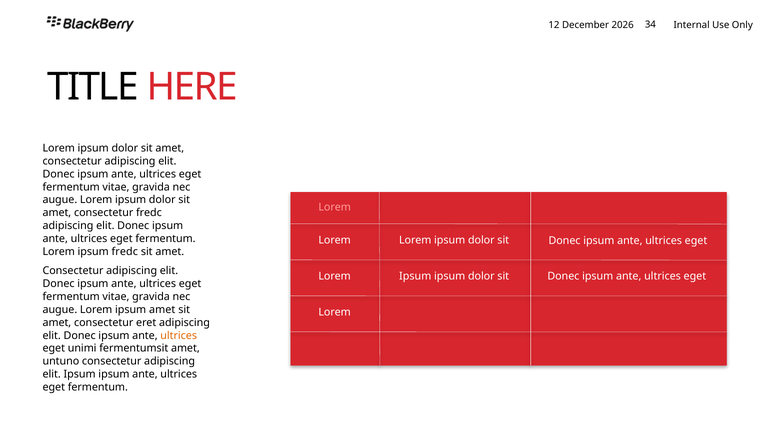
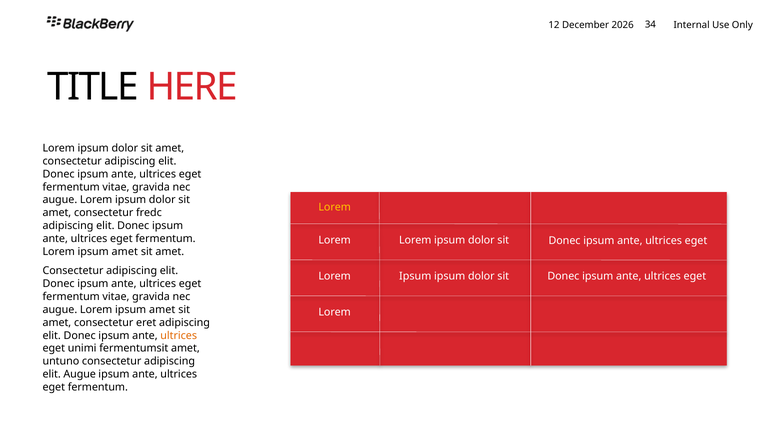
Lorem at (335, 207) colour: pink -> yellow
fredc at (125, 251): fredc -> amet
elit Ipsum: Ipsum -> Augue
